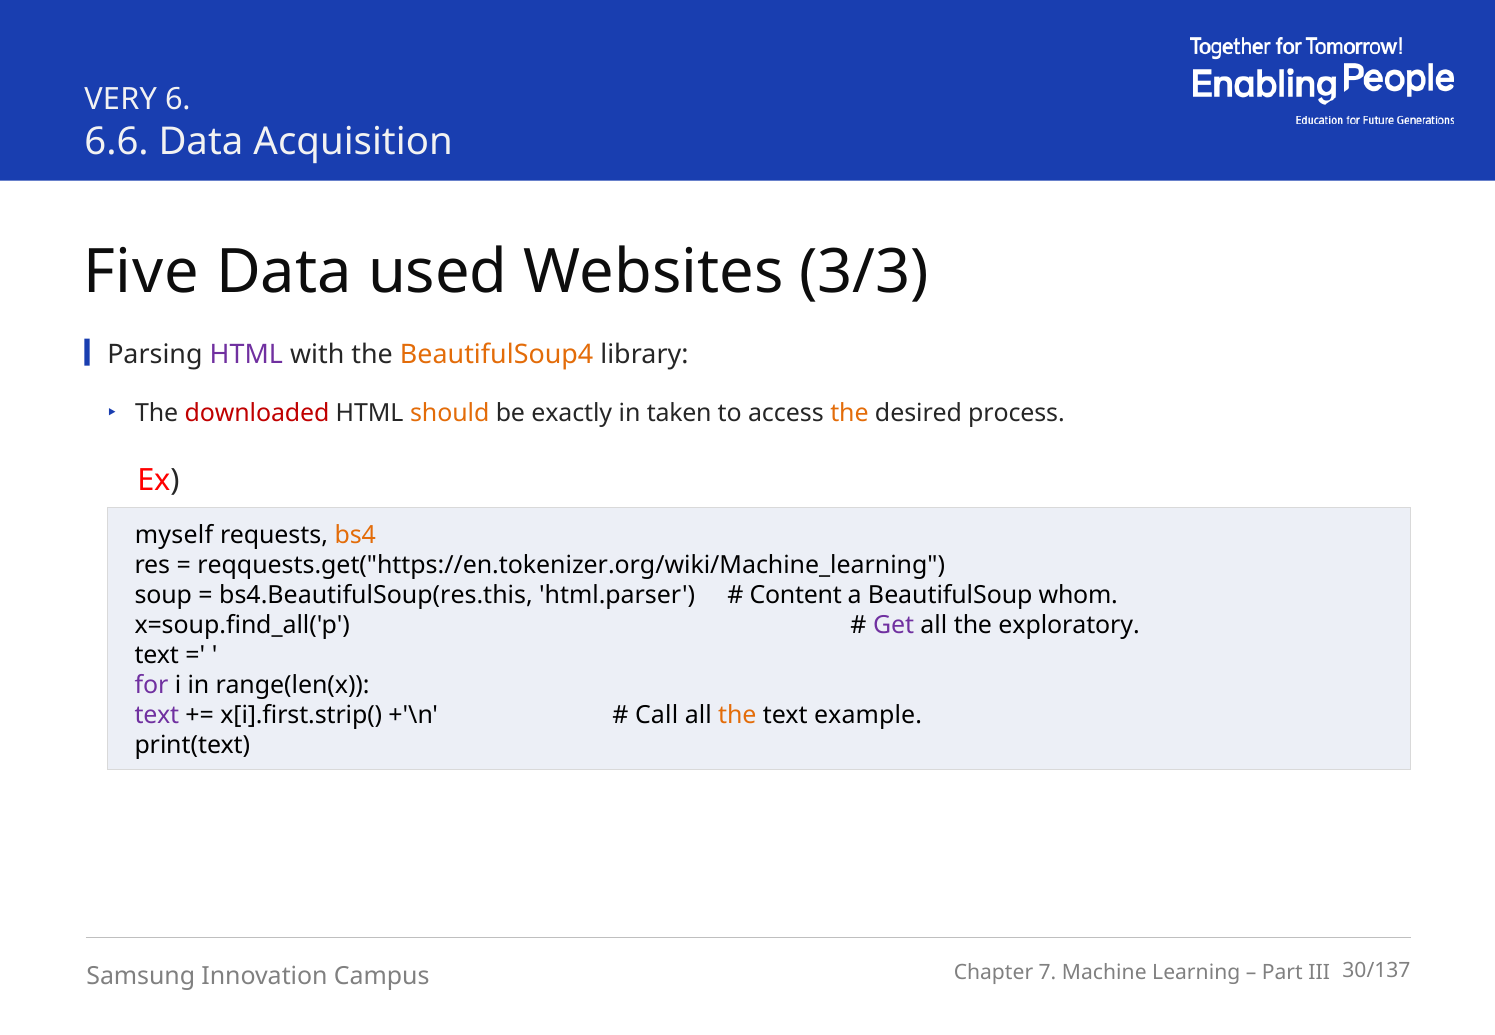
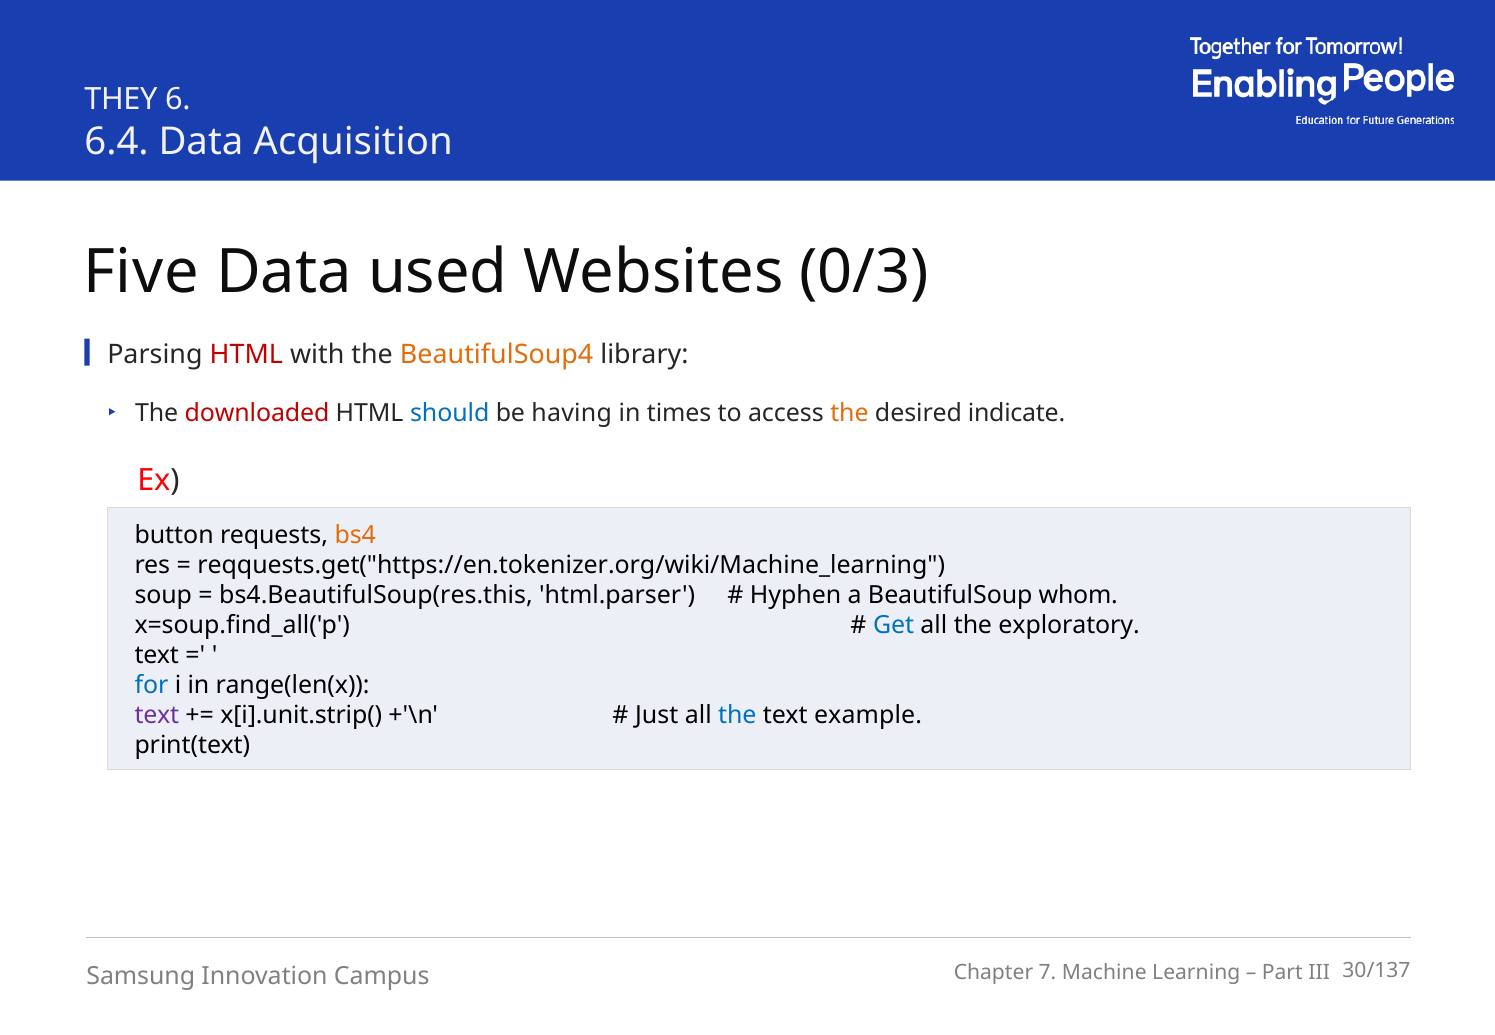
VERY: VERY -> THEY
6.6: 6.6 -> 6.4
3/3: 3/3 -> 0/3
HTML at (246, 355) colour: purple -> red
should colour: orange -> blue
exactly: exactly -> having
taken: taken -> times
process: process -> indicate
myself: myself -> button
Content: Content -> Hyphen
Get colour: purple -> blue
for colour: purple -> blue
x[i].first.strip(: x[i].first.strip( -> x[i].unit.strip(
Call: Call -> Just
the at (737, 715) colour: orange -> blue
